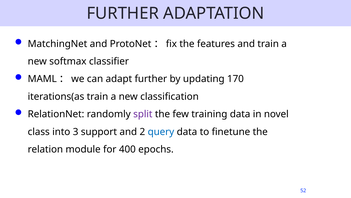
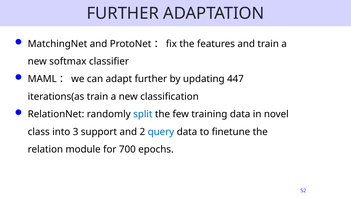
170: 170 -> 447
split colour: purple -> blue
400: 400 -> 700
